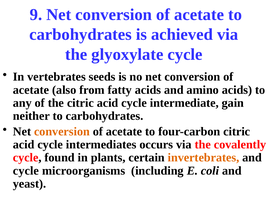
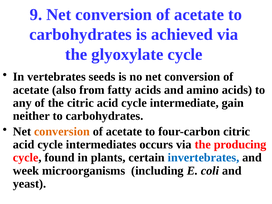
covalently: covalently -> producing
invertebrates colour: orange -> blue
cycle at (26, 171): cycle -> week
